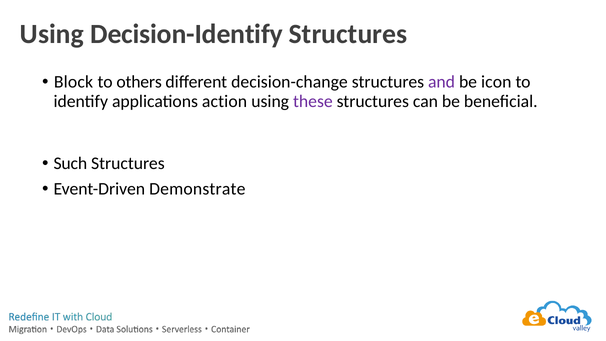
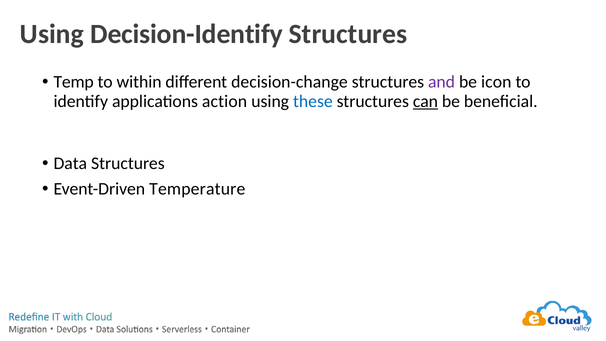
Block: Block -> Temp
others: others -> within
these colour: purple -> blue
can underline: none -> present
Such: Such -> Data
Demonstrate: Demonstrate -> Temperature
